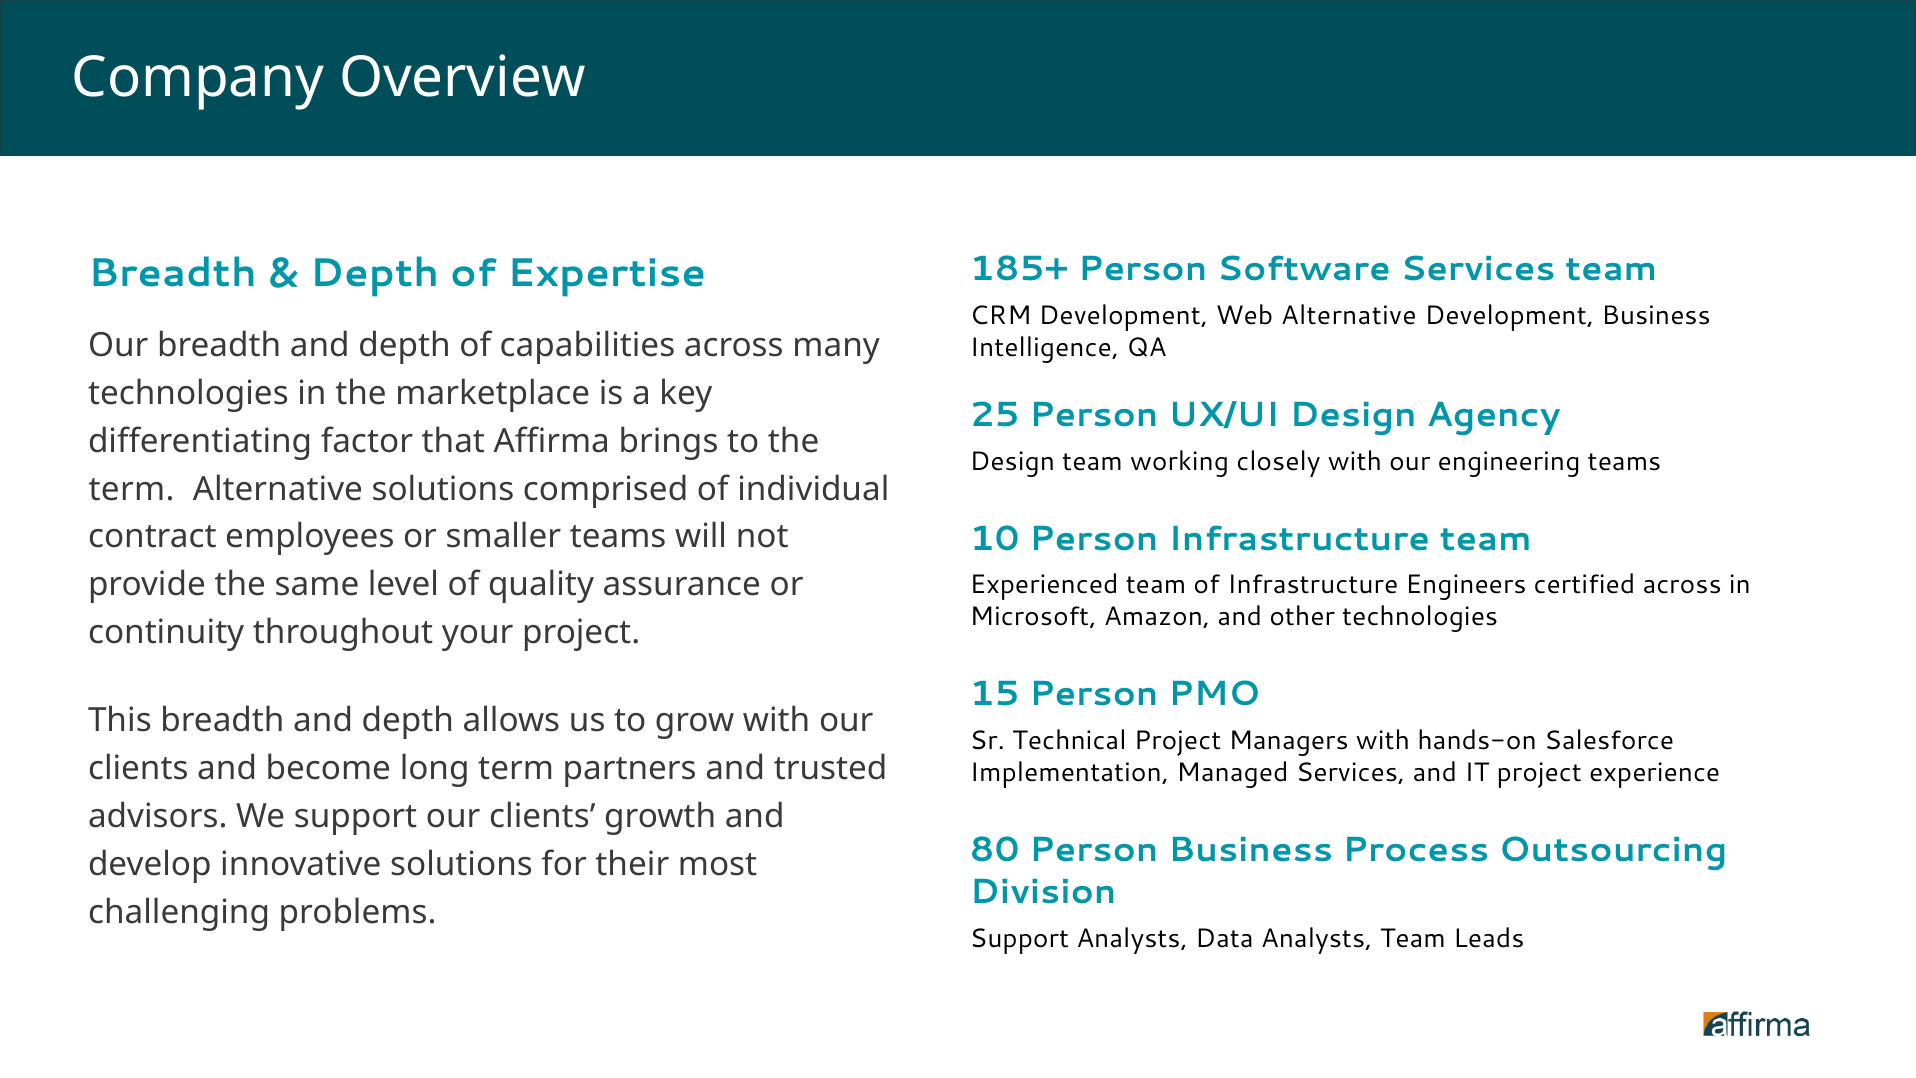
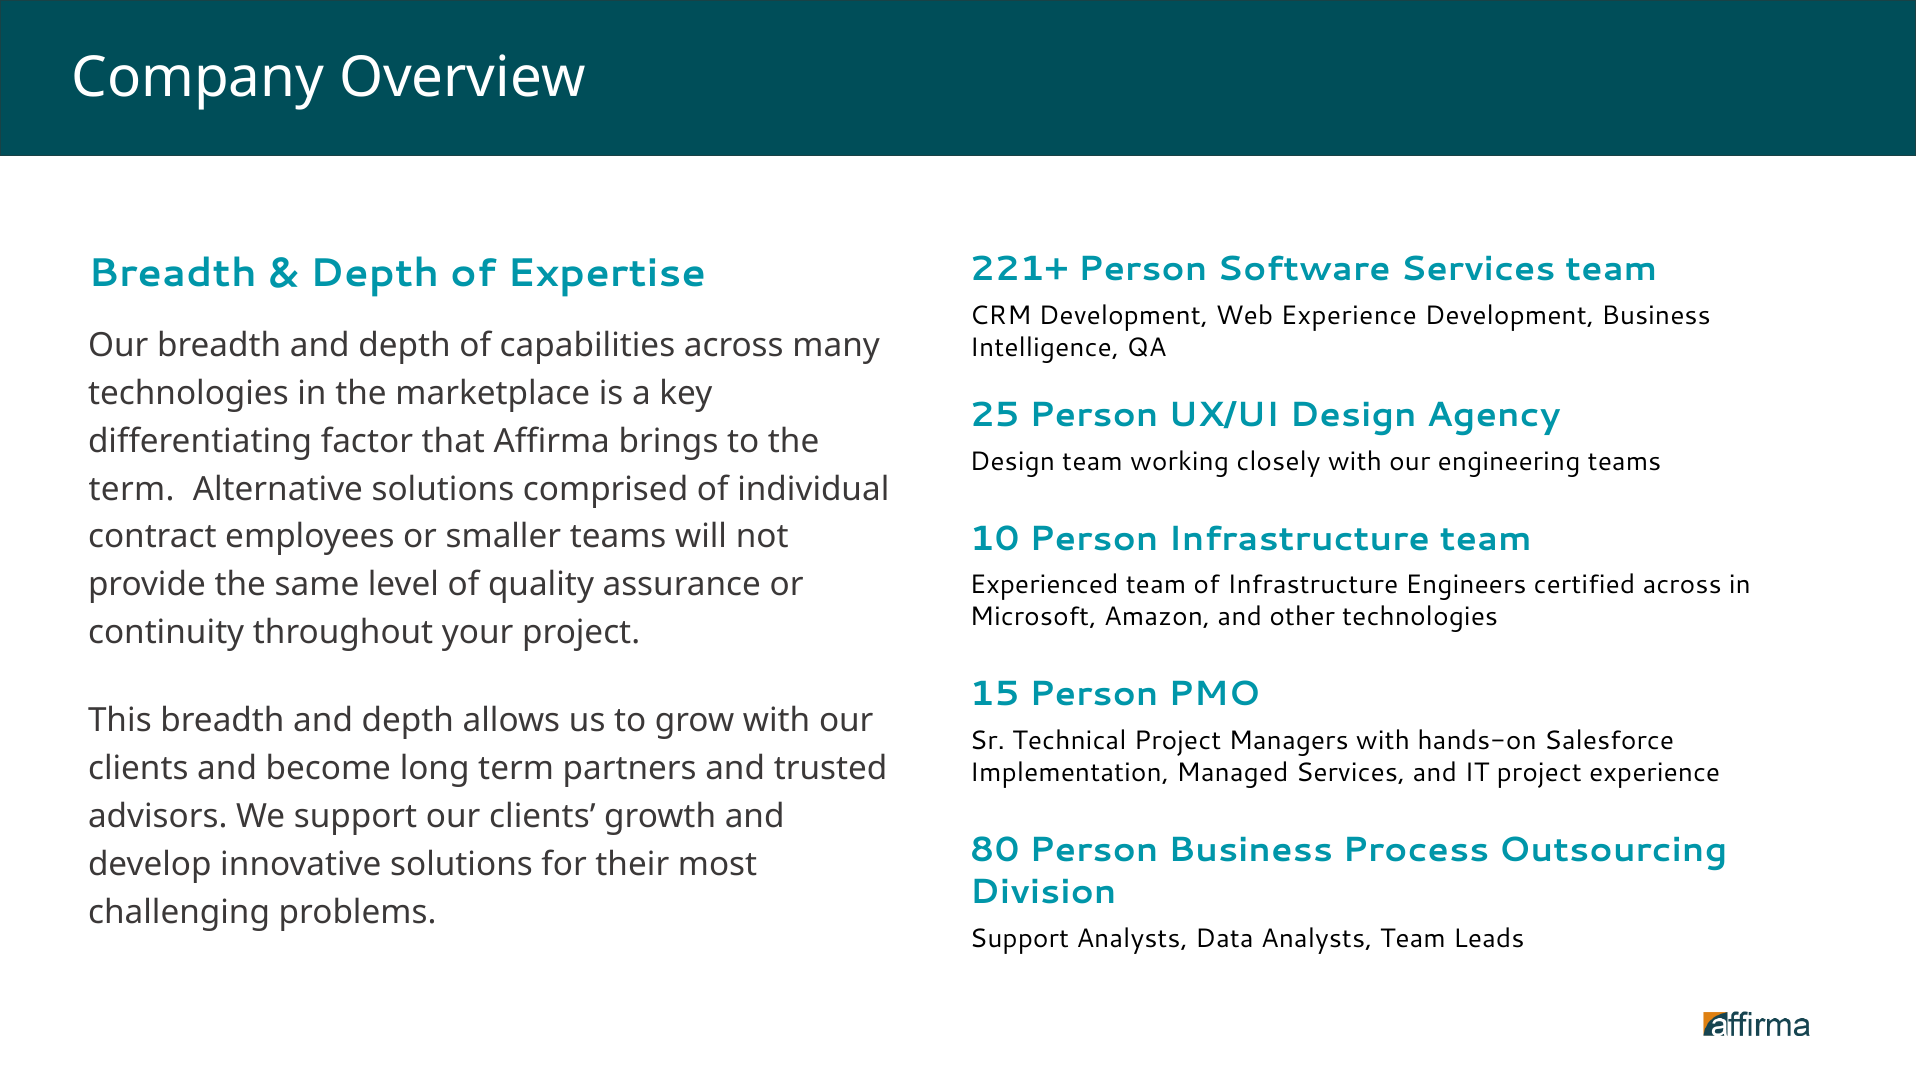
185+: 185+ -> 221+
Web Alternative: Alternative -> Experience
